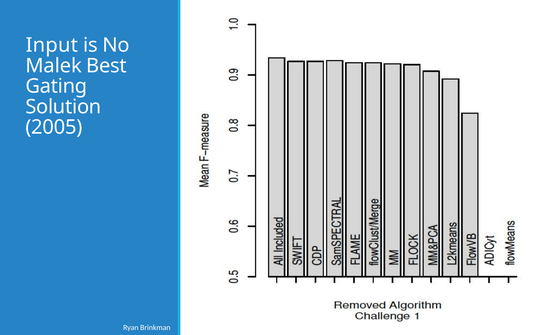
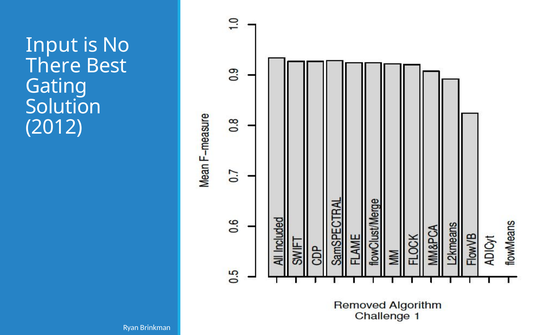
Malek: Malek -> There
2005: 2005 -> 2012
